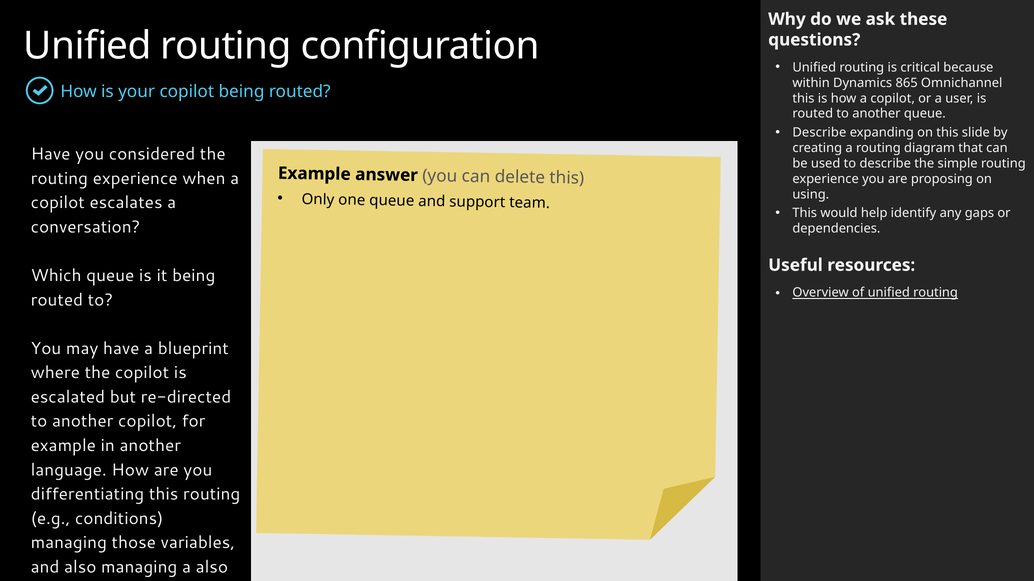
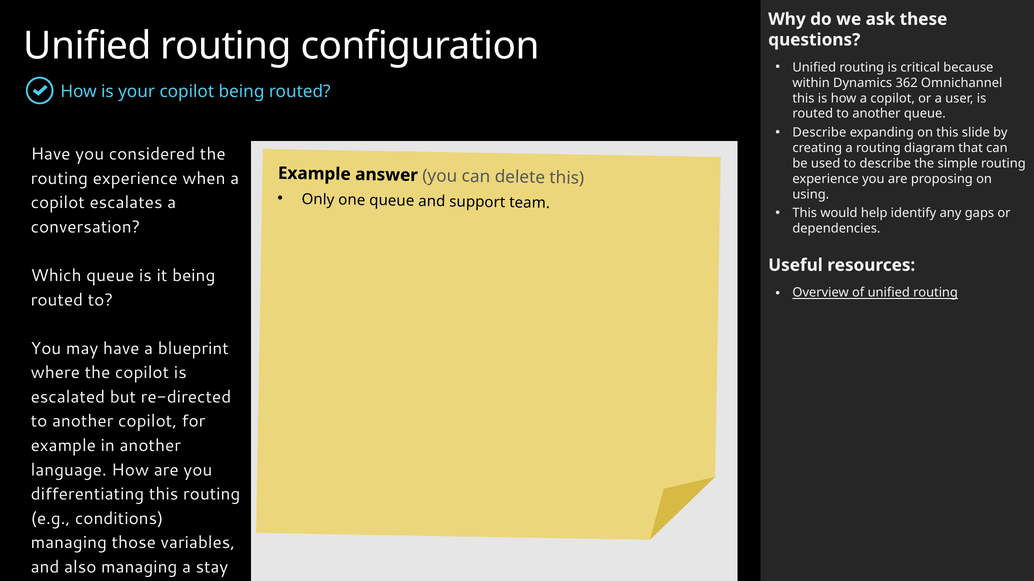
865: 865 -> 362
a also: also -> stay
